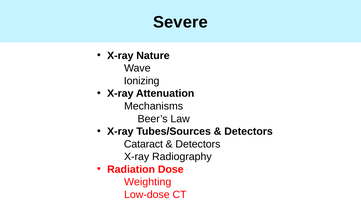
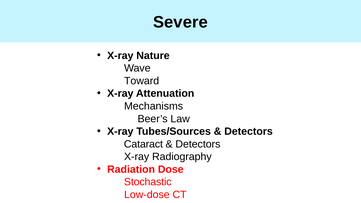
Ionizing: Ionizing -> Toward
Weighting: Weighting -> Stochastic
